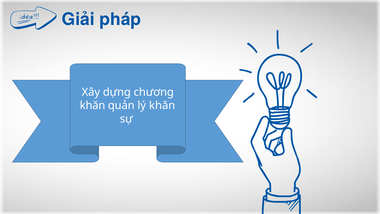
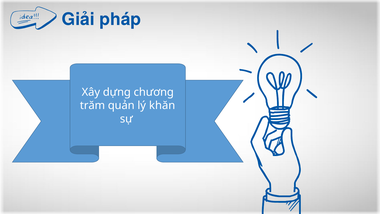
khăn at (93, 105): khăn -> trăm
